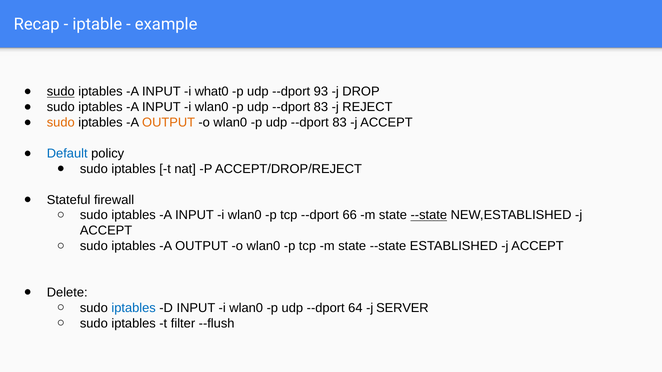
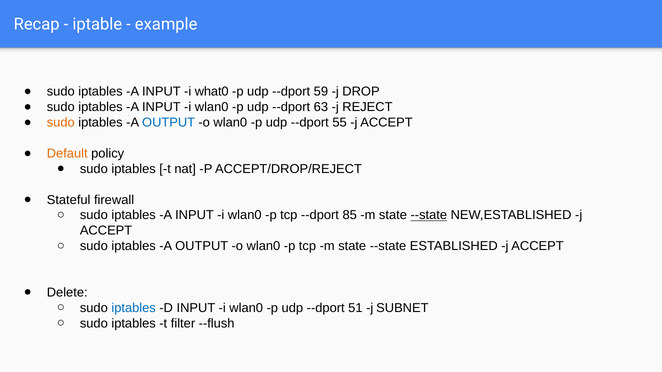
sudo at (61, 92) underline: present -> none
93: 93 -> 59
83 at (321, 107): 83 -> 63
OUTPUT at (169, 123) colour: orange -> blue
83 at (340, 123): 83 -> 55
Default colour: blue -> orange
66: 66 -> 85
64: 64 -> 51
SERVER: SERVER -> SUBNET
